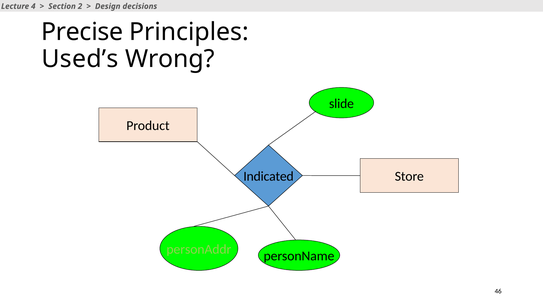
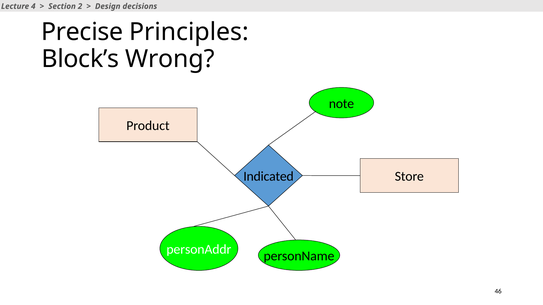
Used’s: Used’s -> Block’s
slide: slide -> note
personAddr colour: light green -> white
